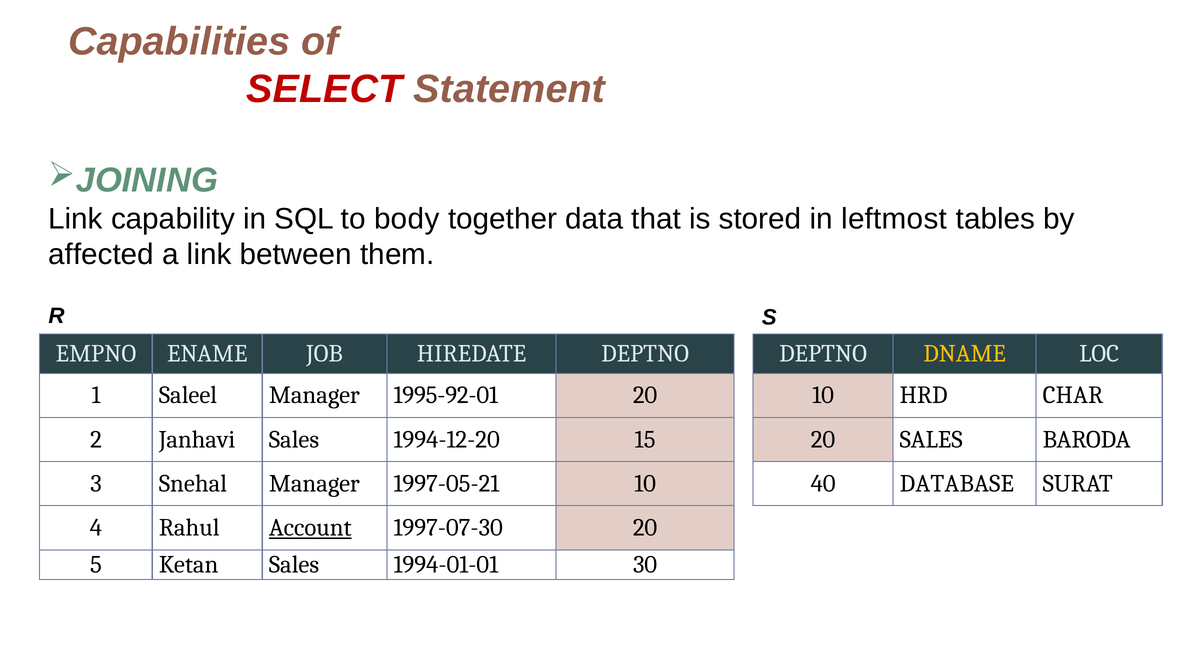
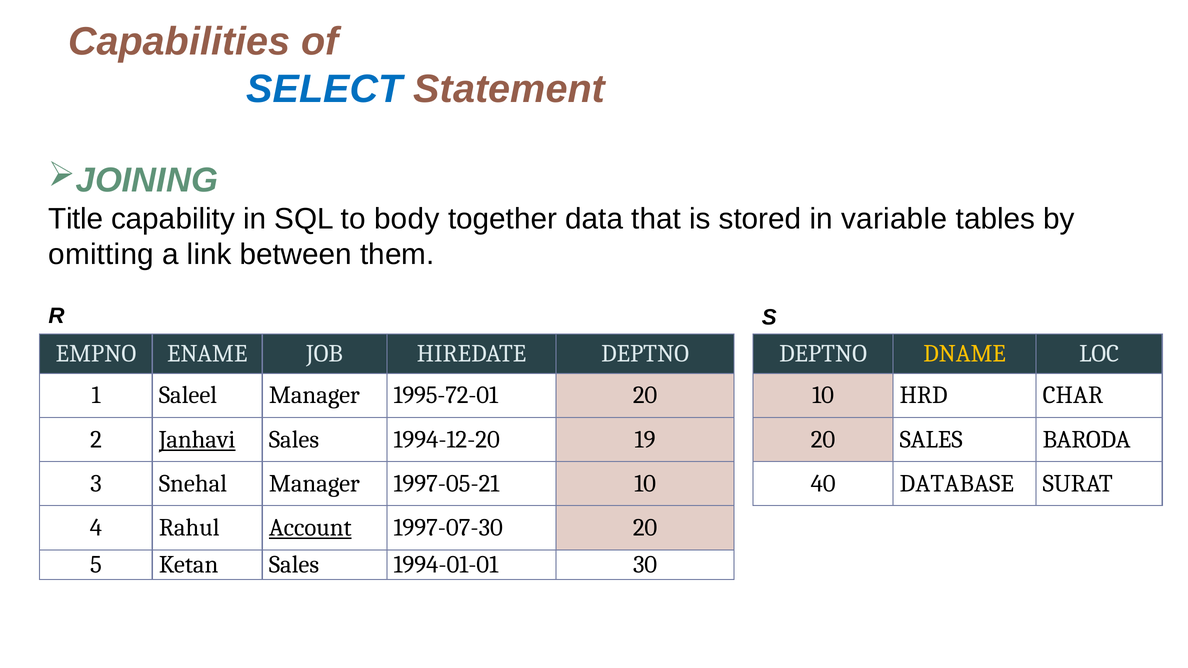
SELECT colour: red -> blue
Link at (76, 219): Link -> Title
leftmost: leftmost -> variable
affected: affected -> omitting
1995-92-01: 1995-92-01 -> 1995-72-01
Janhavi underline: none -> present
15: 15 -> 19
